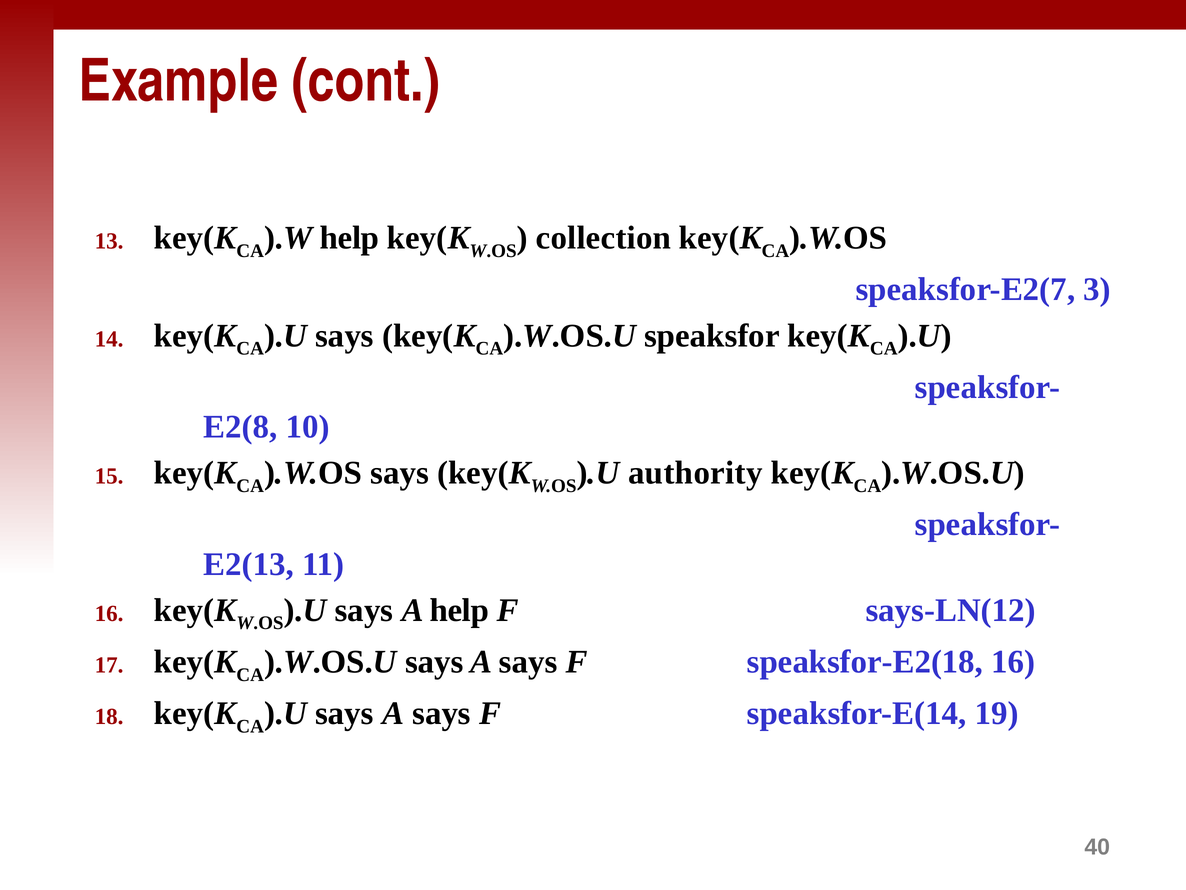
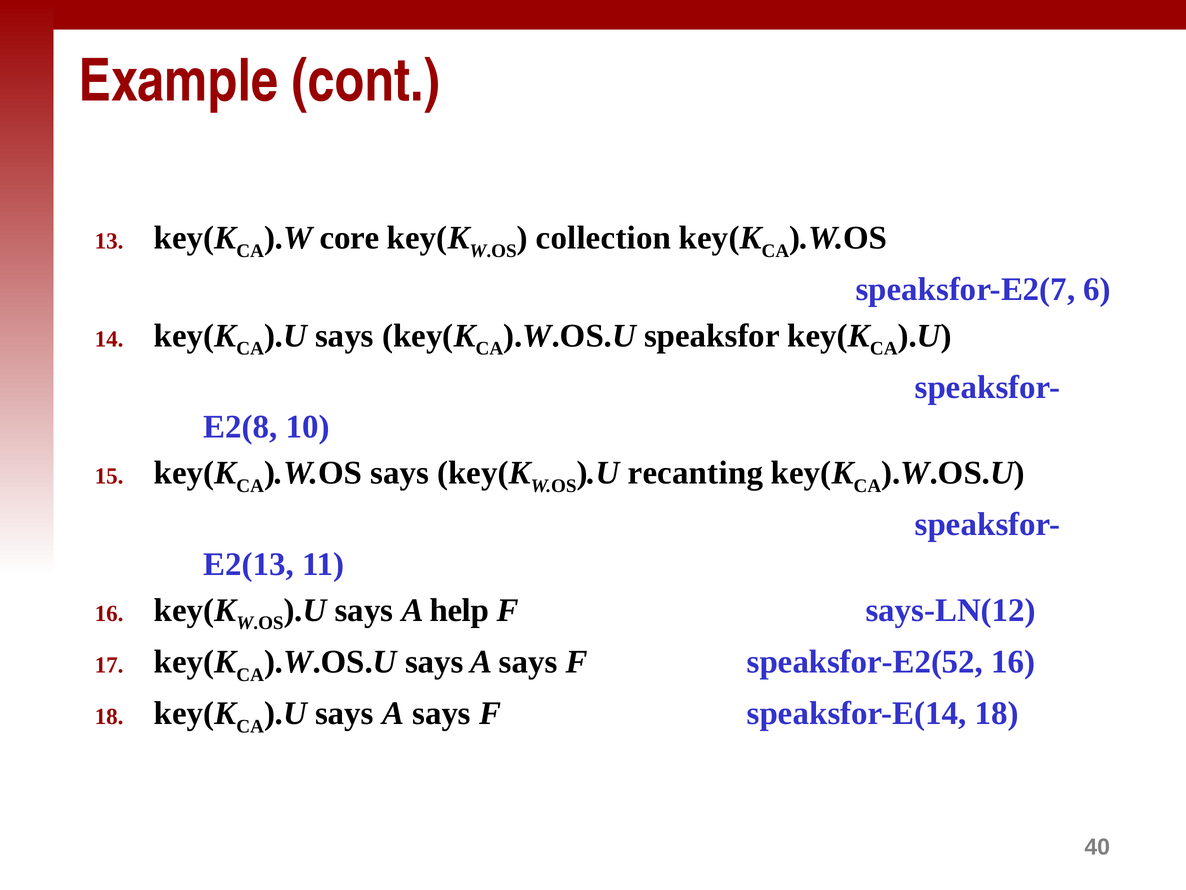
help at (350, 238): help -> core
3: 3 -> 6
authority: authority -> recanting
speaksfor-E2(18: speaksfor-E2(18 -> speaksfor-E2(52
speaksfor-E(14 19: 19 -> 18
